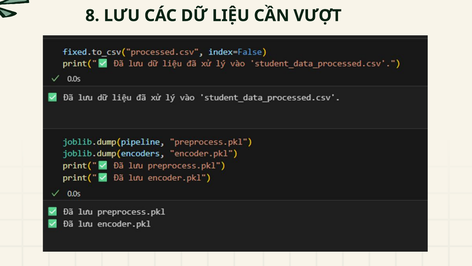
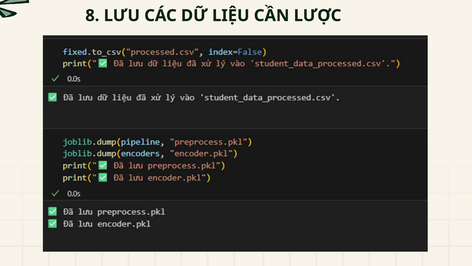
VƯỢT: VƯỢT -> LƯỢC
